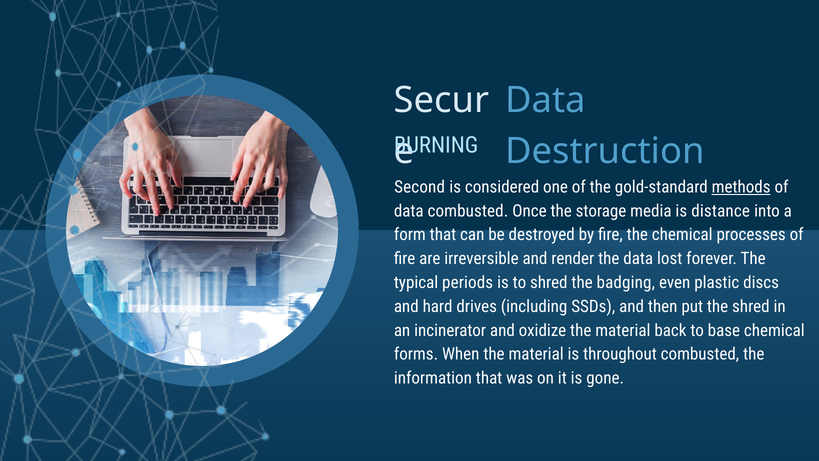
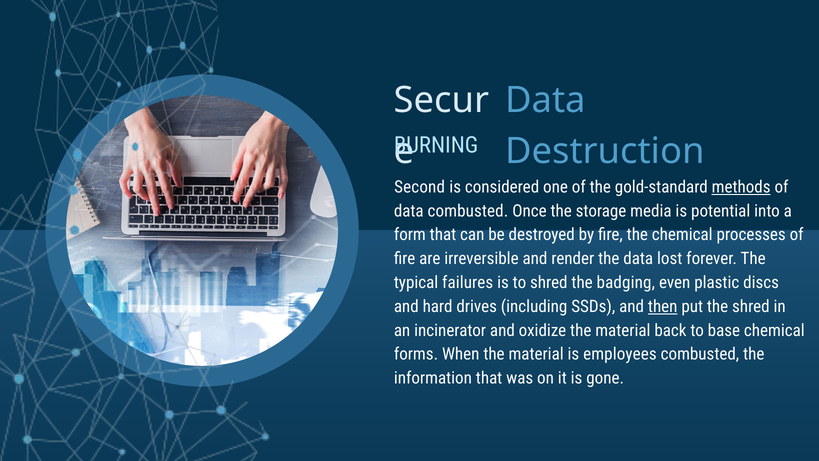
distance: distance -> potential
periods: periods -> failures
then underline: none -> present
throughout: throughout -> employees
